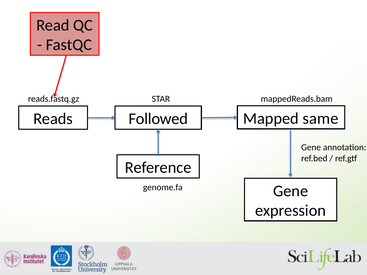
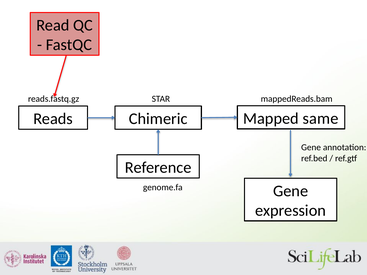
Followed: Followed -> Chimeric
